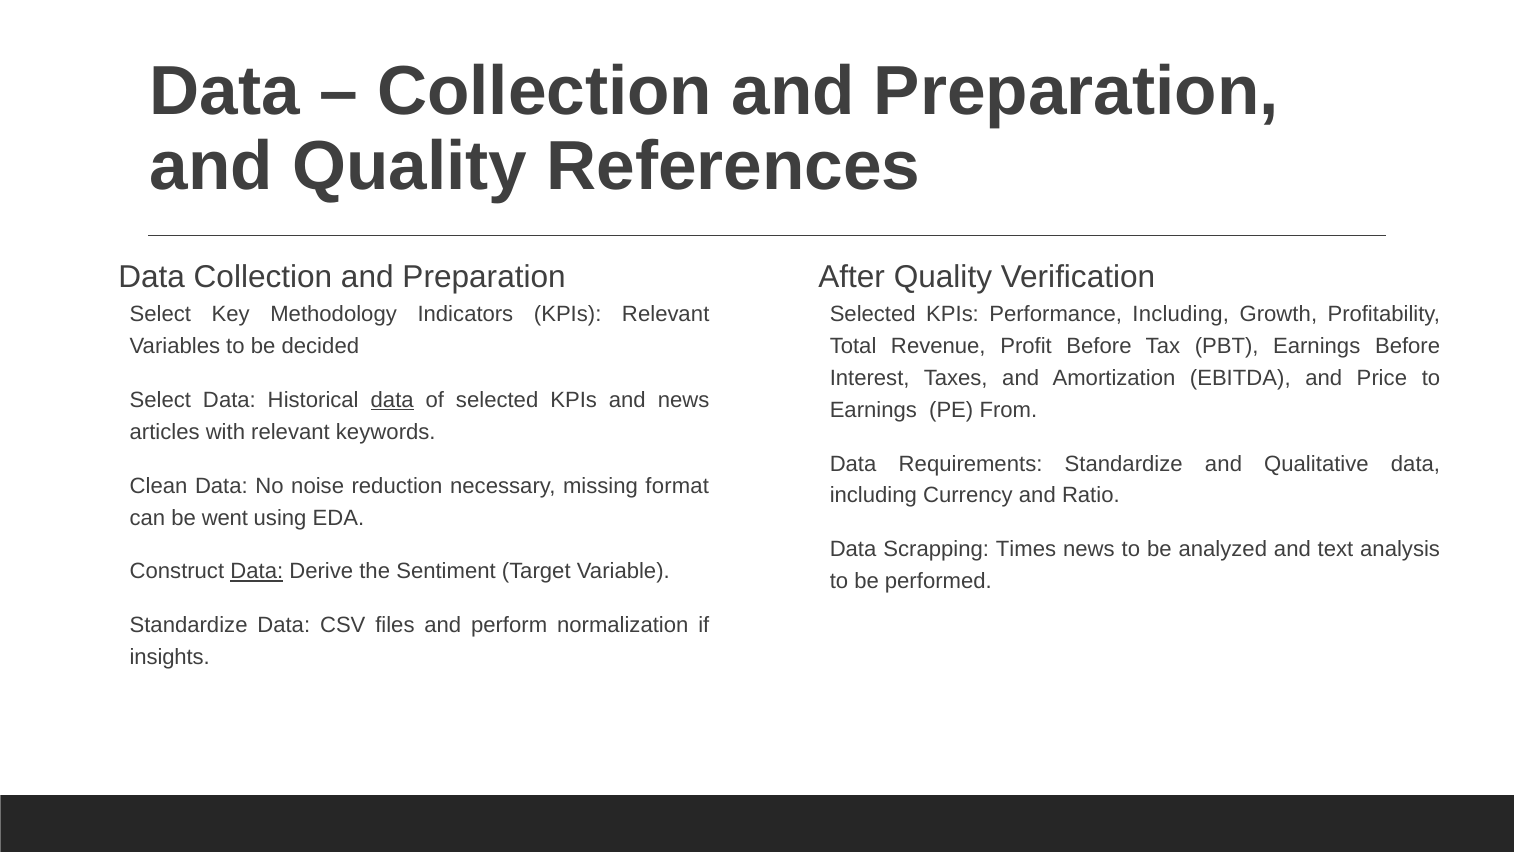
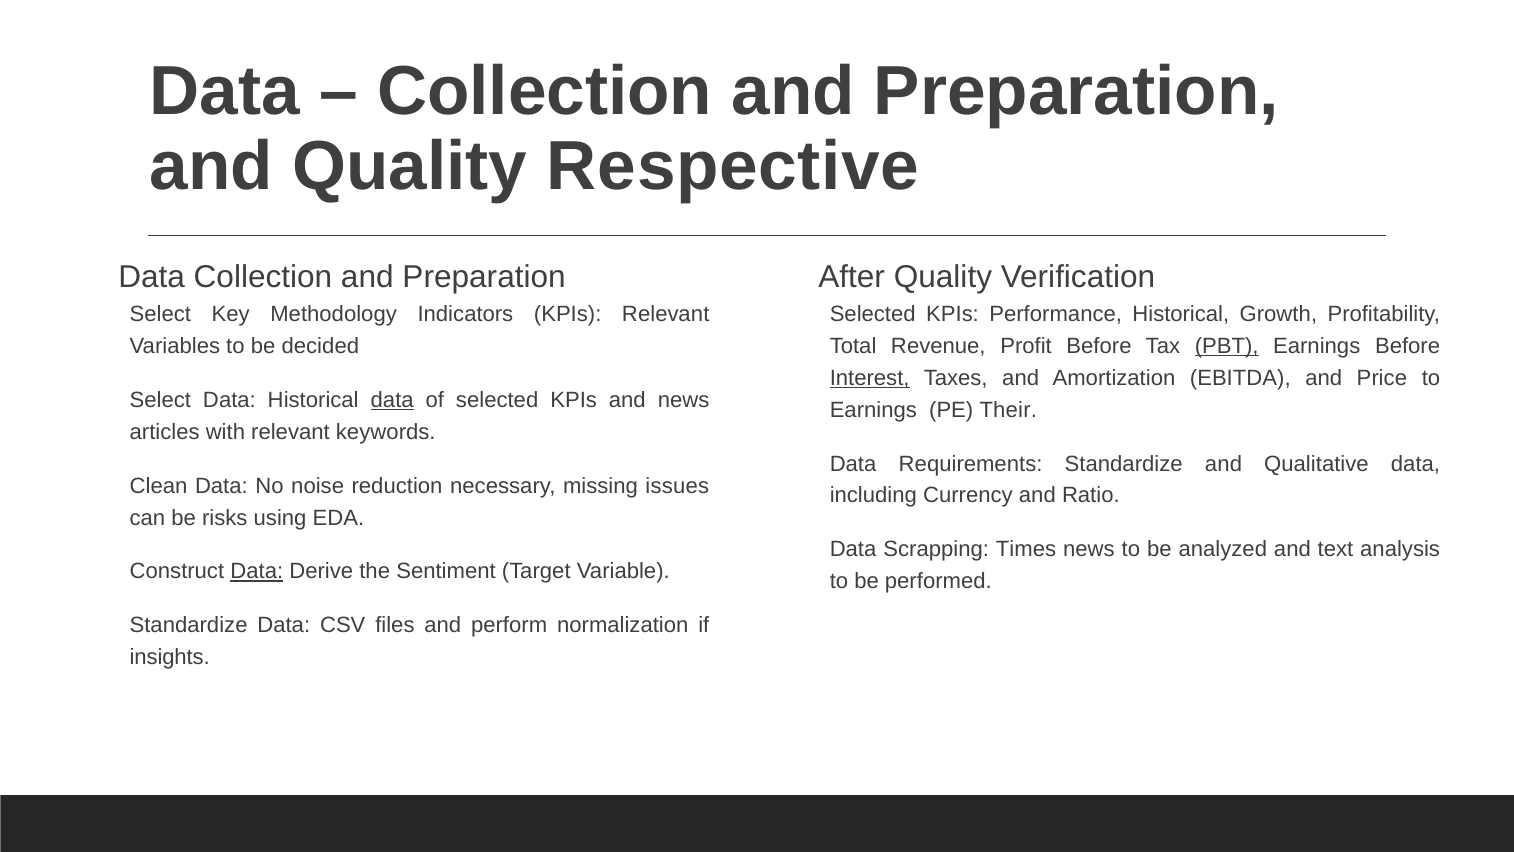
References: References -> Respective
Performance Including: Including -> Historical
PBT underline: none -> present
Interest underline: none -> present
From: From -> Their
format: format -> issues
went: went -> risks
